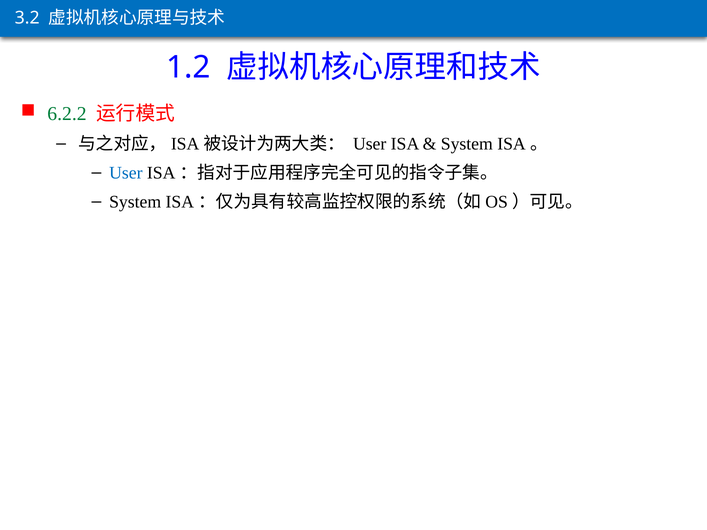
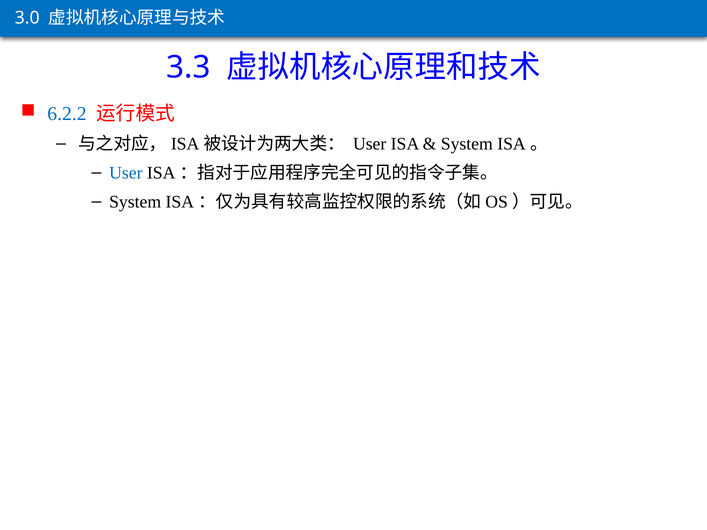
3.2: 3.2 -> 3.0
1.2: 1.2 -> 3.3
6.2.2 colour: green -> blue
